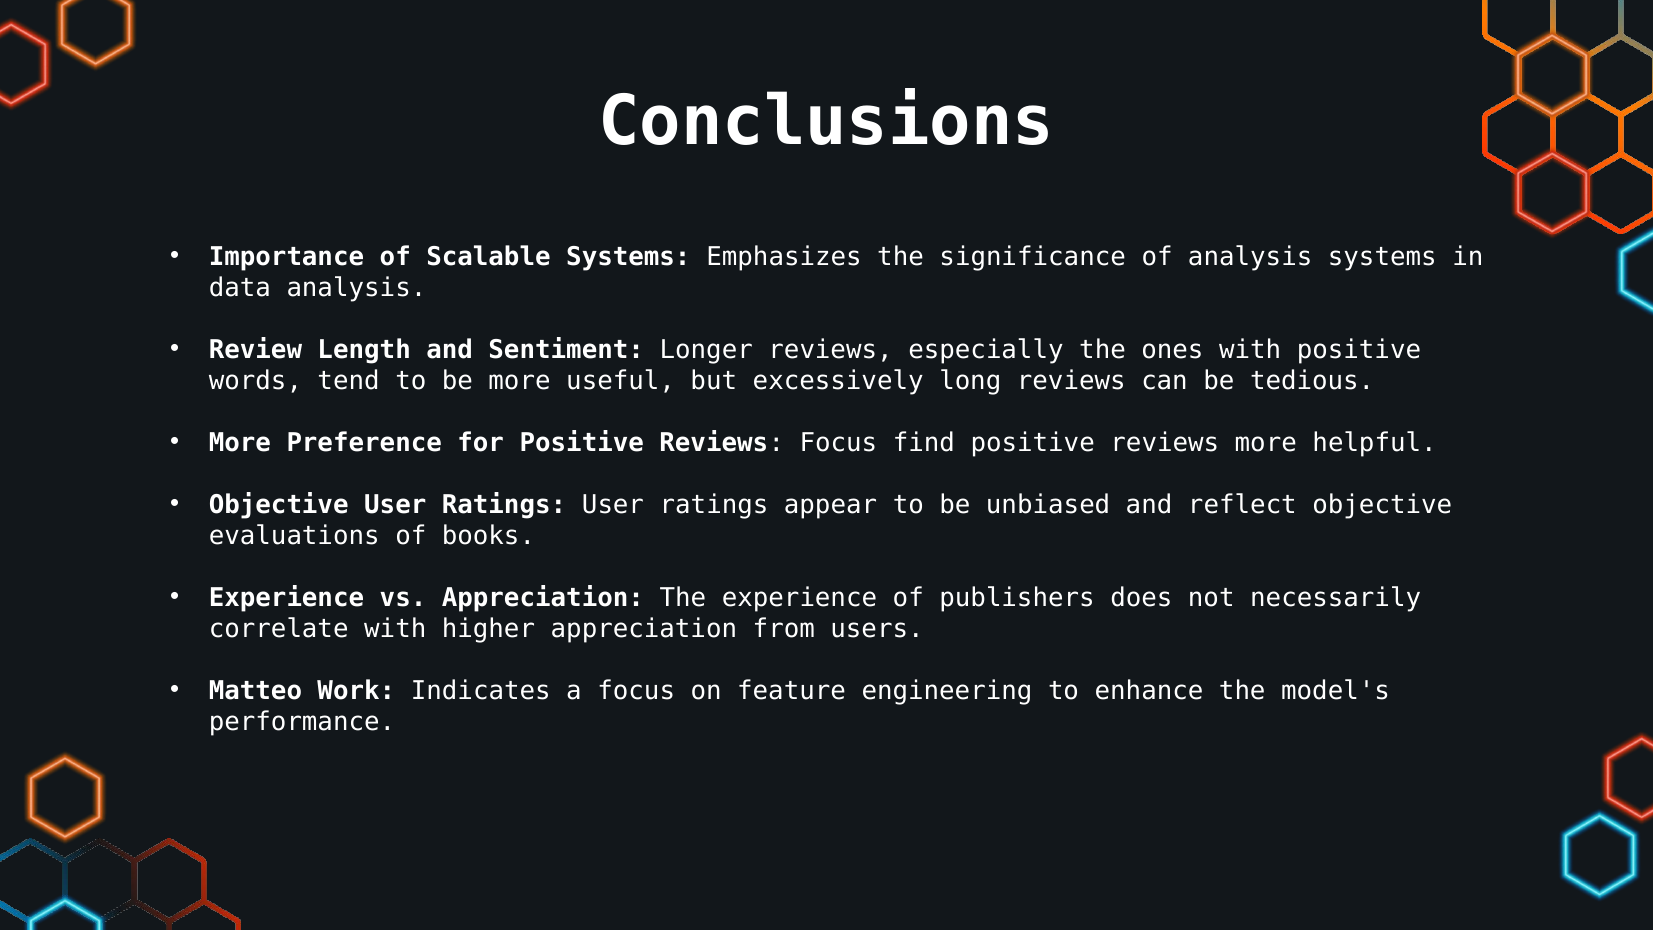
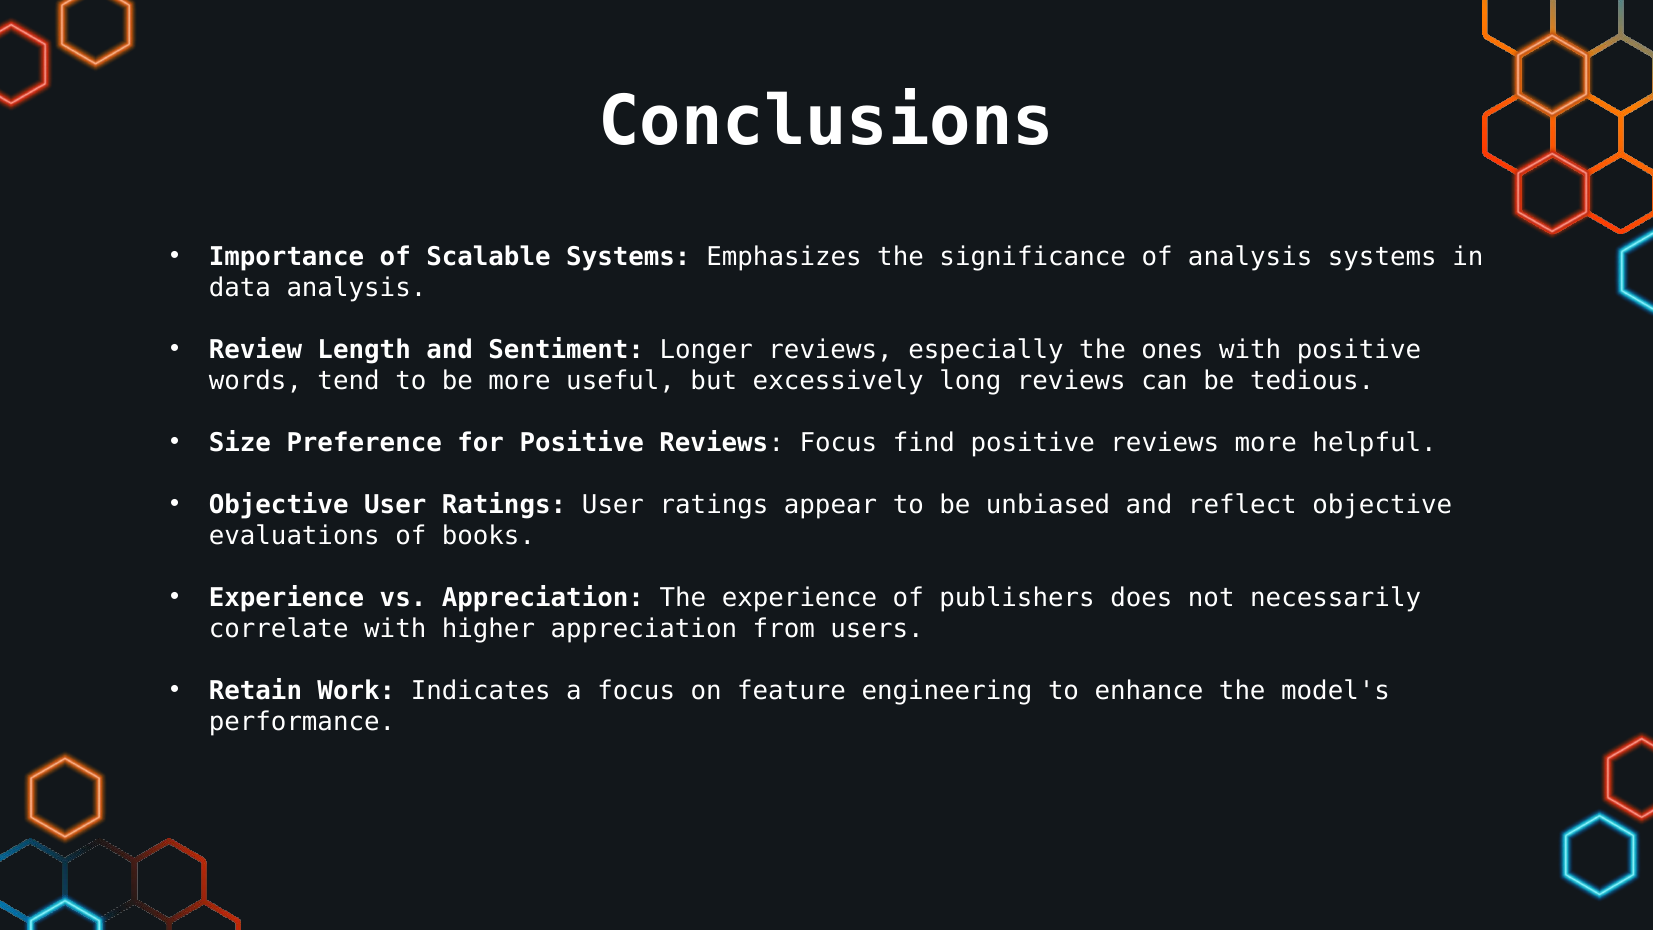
More at (240, 443): More -> Size
Matteo: Matteo -> Retain
